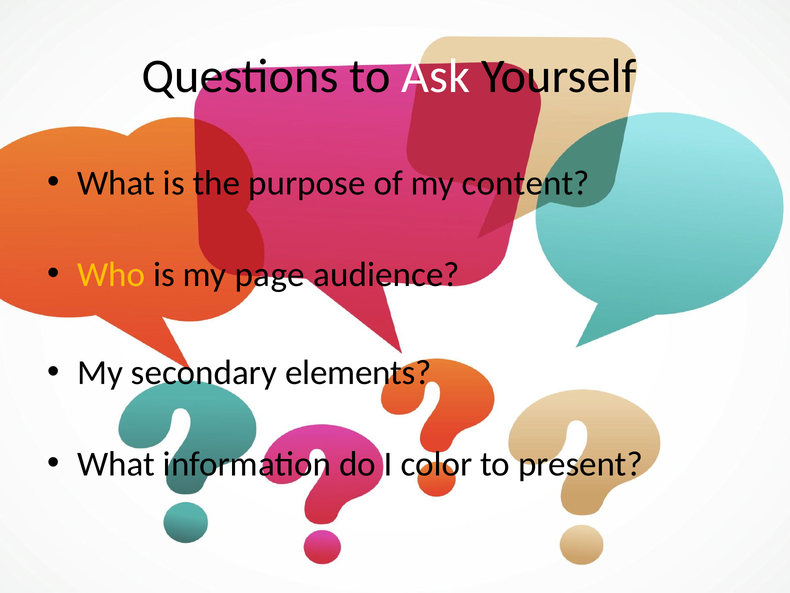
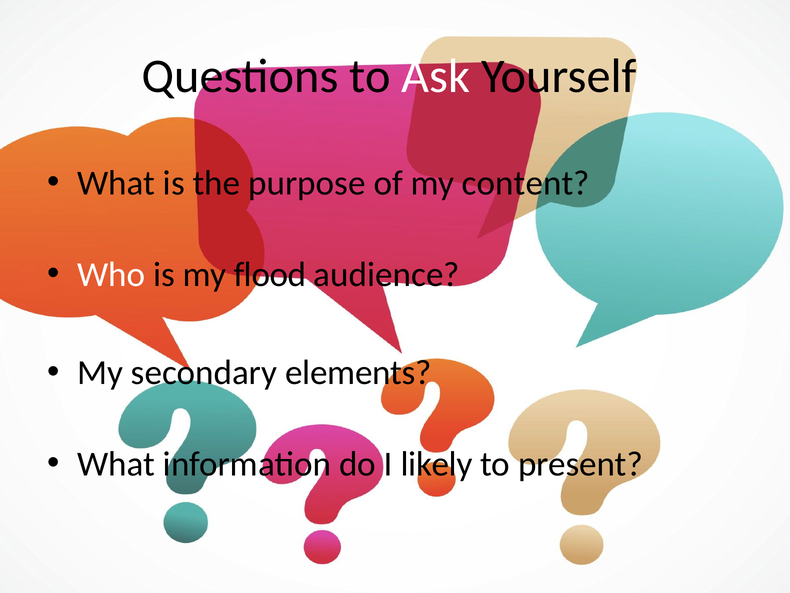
Who colour: yellow -> white
page: page -> flood
color: color -> likely
